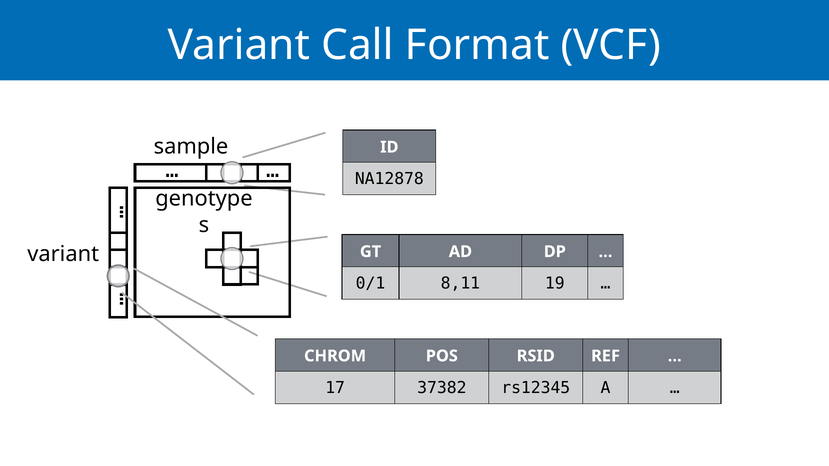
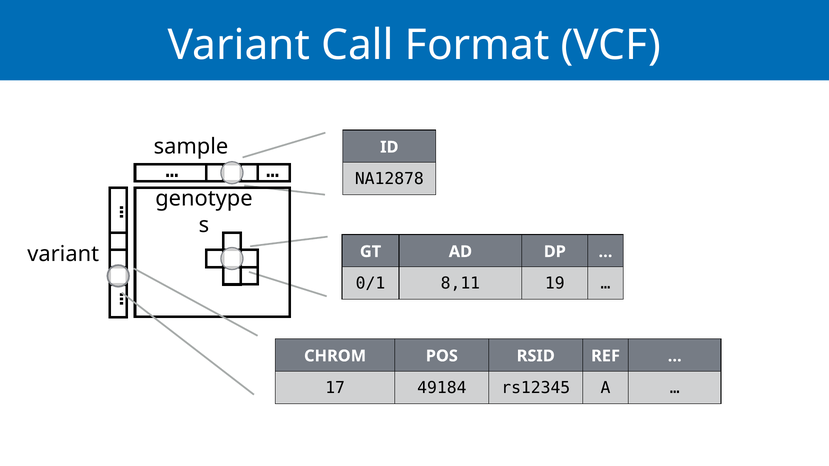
37382: 37382 -> 49184
